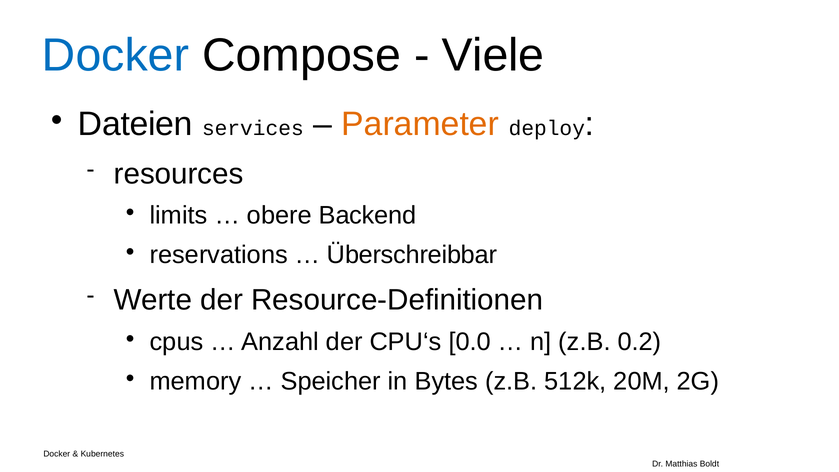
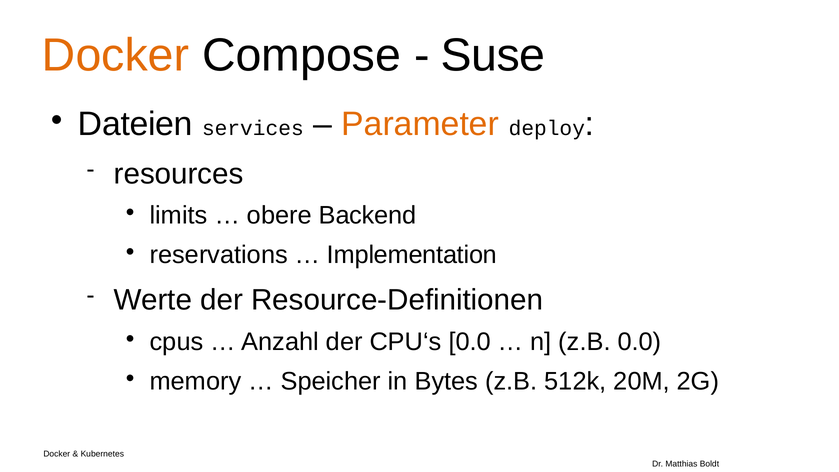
Docker at (116, 55) colour: blue -> orange
Viele: Viele -> Suse
Überschreibbar: Überschreibbar -> Implementation
z.B 0.2: 0.2 -> 0.0
